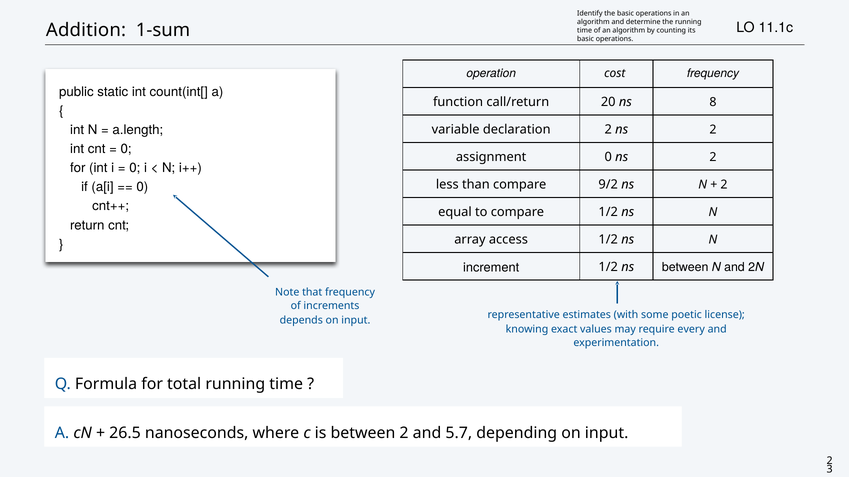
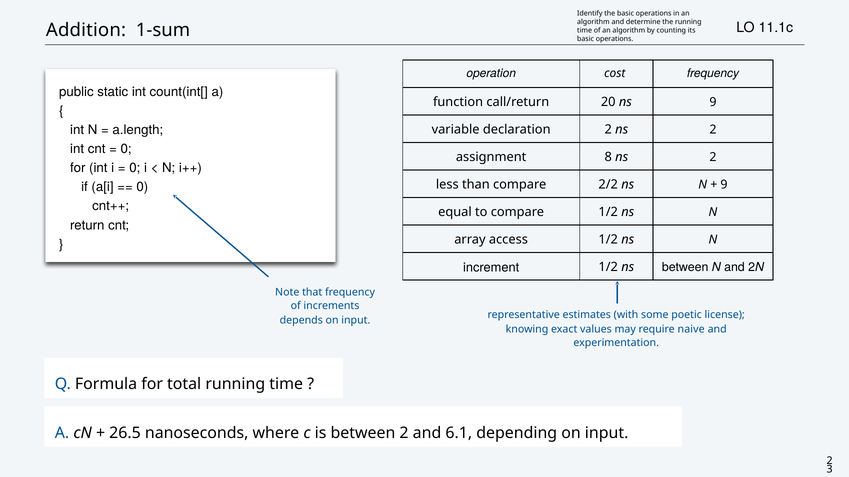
ns 8: 8 -> 9
assignment 0: 0 -> 8
9/2: 9/2 -> 2/2
2 at (724, 185): 2 -> 9
every: every -> naive
5.7: 5.7 -> 6.1
